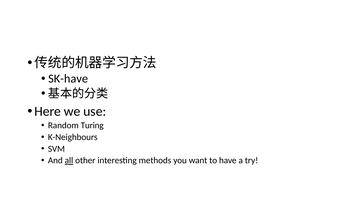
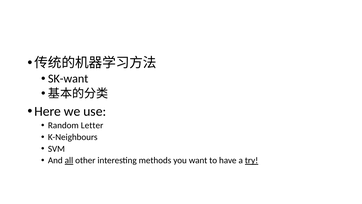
SK-have: SK-have -> SK-want
Turing: Turing -> Letter
try underline: none -> present
